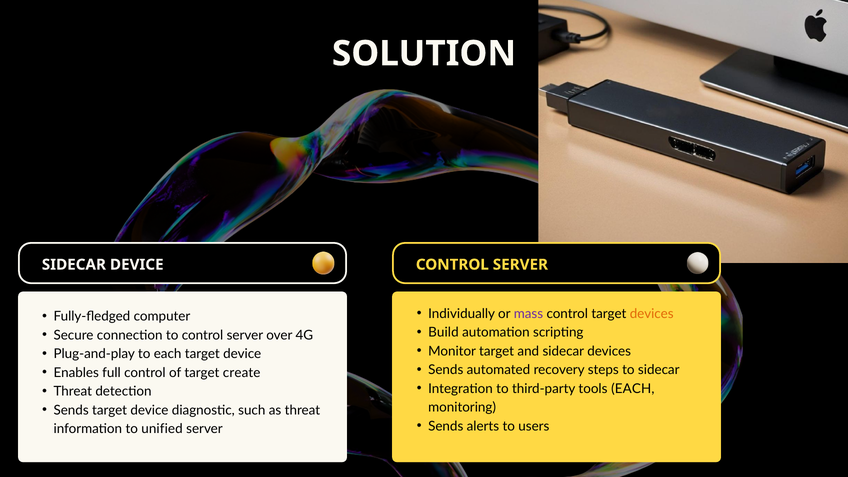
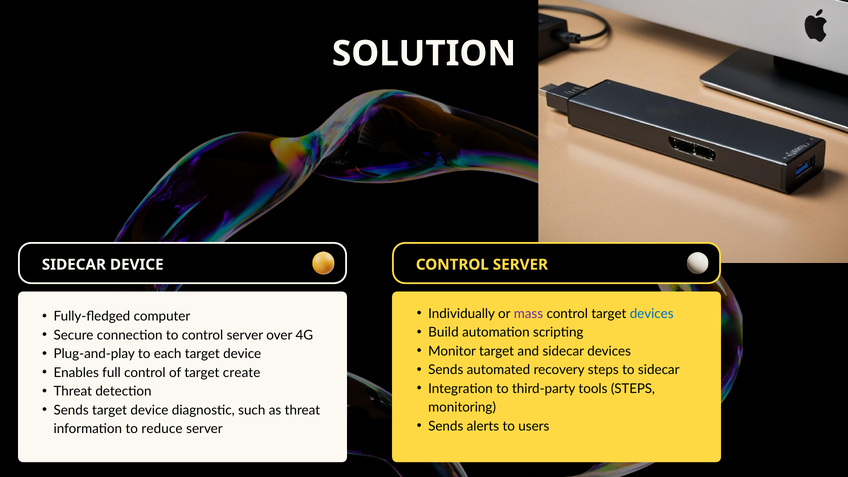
devices at (652, 314) colour: orange -> blue
tools EACH: EACH -> STEPS
unified: unified -> reduce
